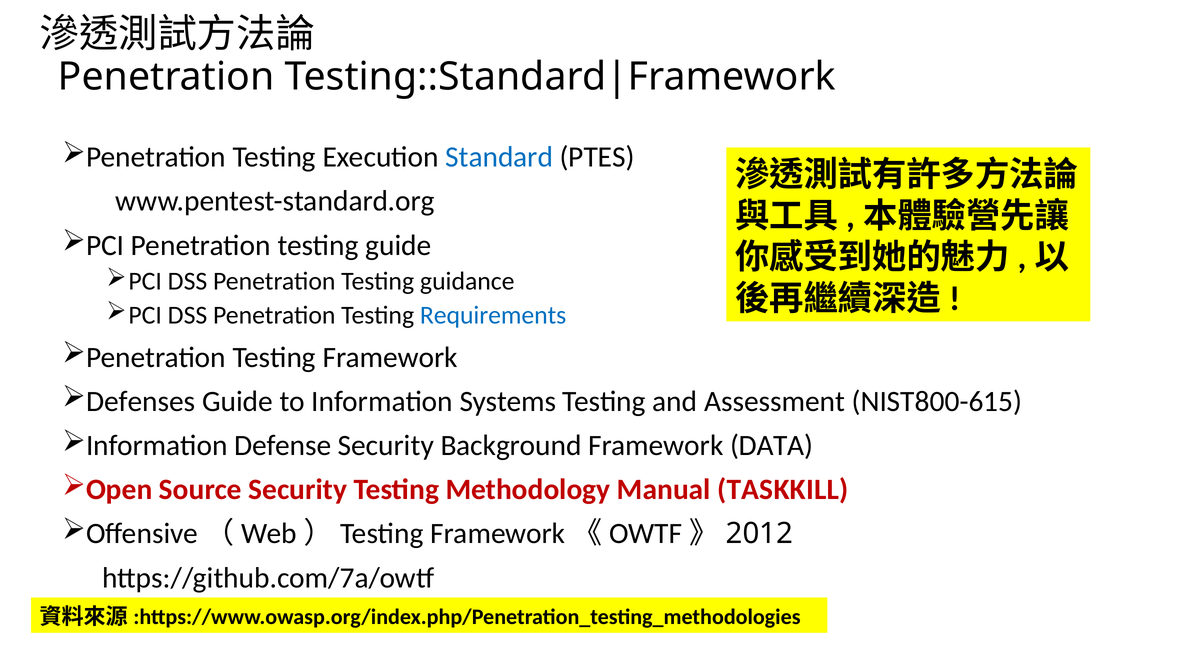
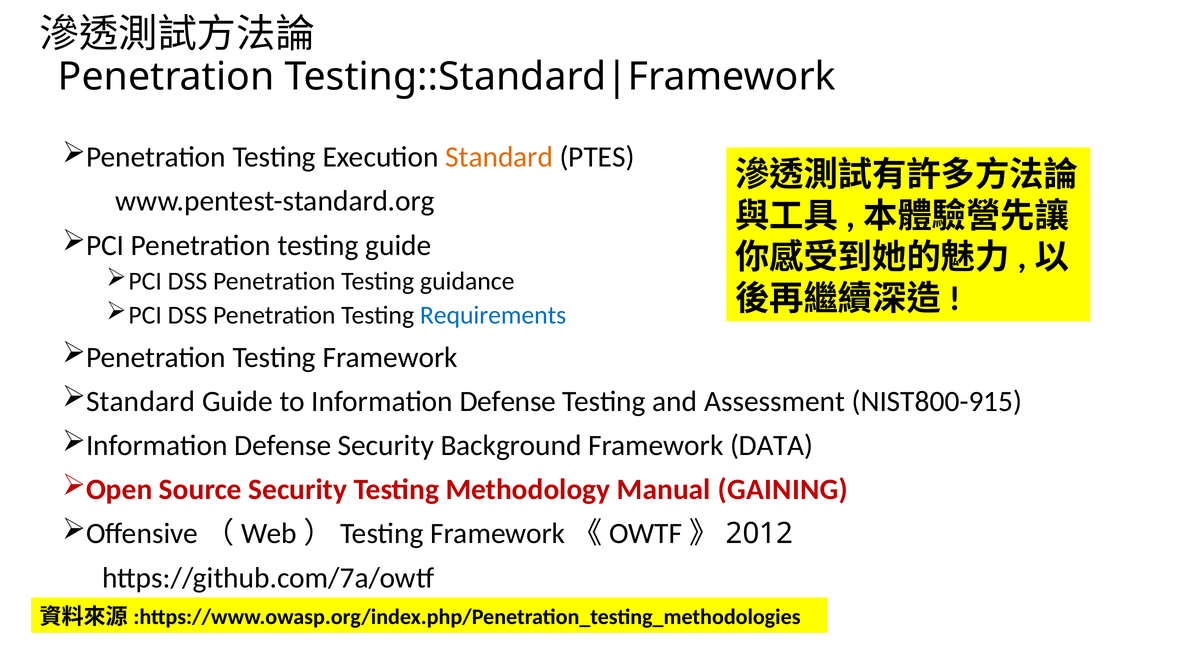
Standard at (499, 157) colour: blue -> orange
Defenses at (141, 401): Defenses -> Standard
to Information Systems: Systems -> Defense
NIST800-615: NIST800-615 -> NIST800-915
TASKKILL: TASKKILL -> GAINING
